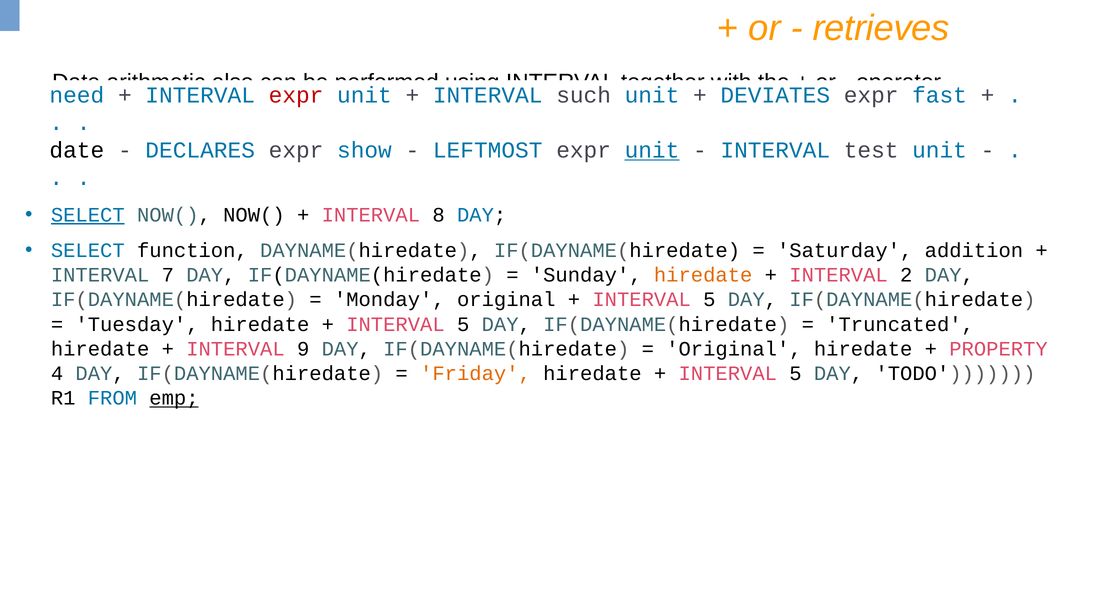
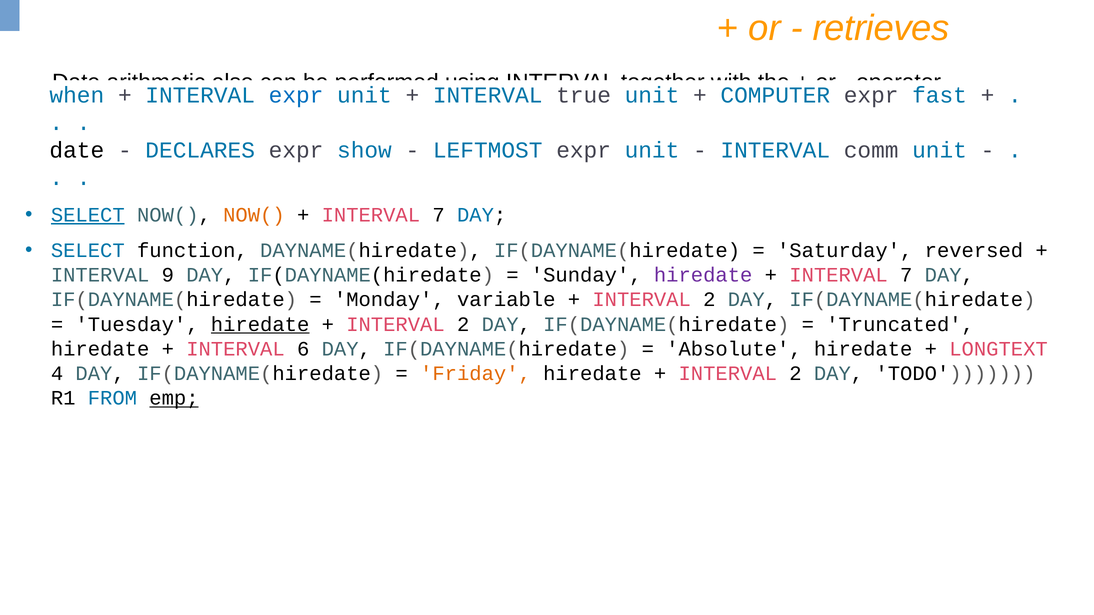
need: need -> when
expr at (296, 96) colour: red -> blue
such: such -> true
DEVIATES: DEVIATES -> COMPUTER
unit at (652, 150) underline: present -> none
test: test -> comm
NOW( at (254, 215) colour: black -> orange
8 at (439, 215): 8 -> 7
addition: addition -> reversed
7: 7 -> 9
hiredate at (703, 275) colour: orange -> purple
2 at (906, 275): 2 -> 7
Monday original: original -> variable
5 at (709, 300): 5 -> 2
hiredate at (260, 324) underline: none -> present
5 at (463, 324): 5 -> 2
9: 9 -> 6
Original at (734, 349): Original -> Absolute
PROPERTY: PROPERTY -> LONGTEXT
5 at (795, 374): 5 -> 2
